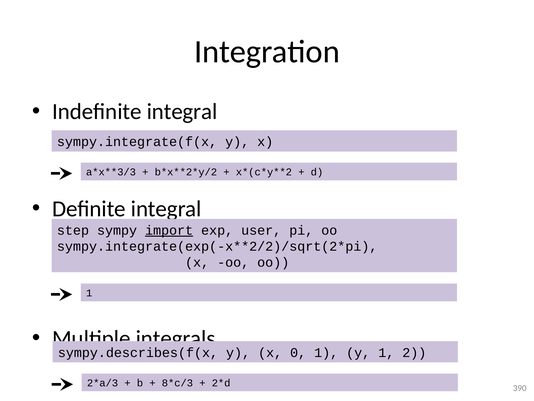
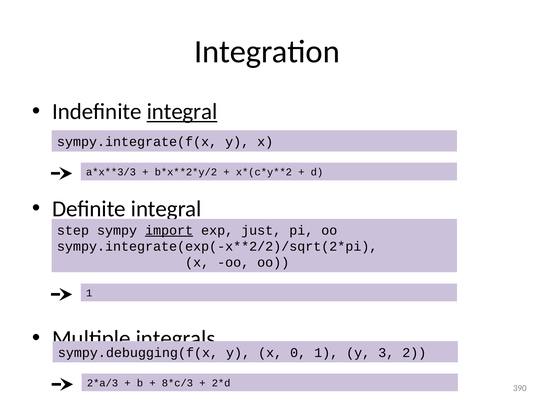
integral at (182, 112) underline: none -> present
user: user -> just
sympy.describes(f(x: sympy.describes(f(x -> sympy.debugging(f(x
y 1: 1 -> 3
